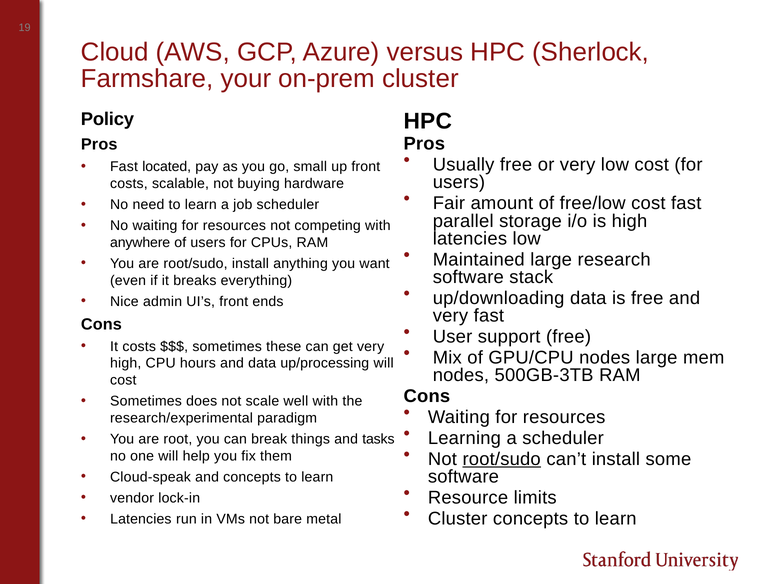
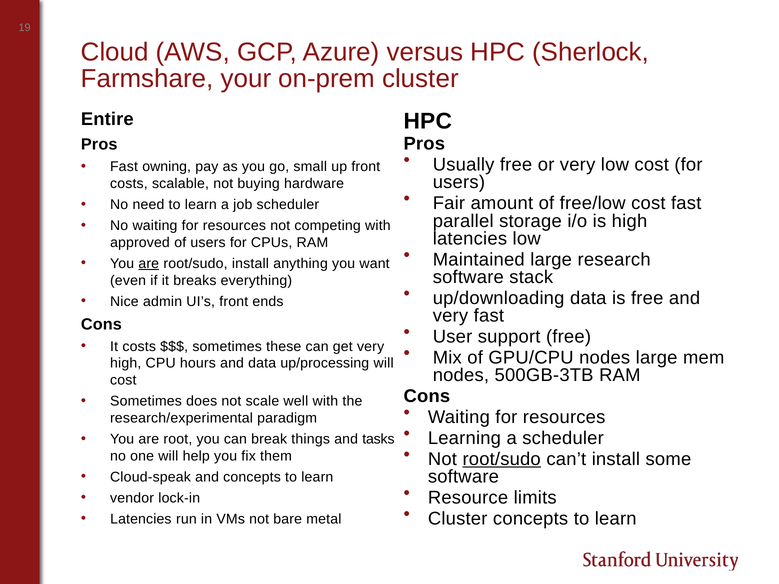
Policy: Policy -> Entire
located: located -> owning
anywhere: anywhere -> approved
are at (149, 264) underline: none -> present
